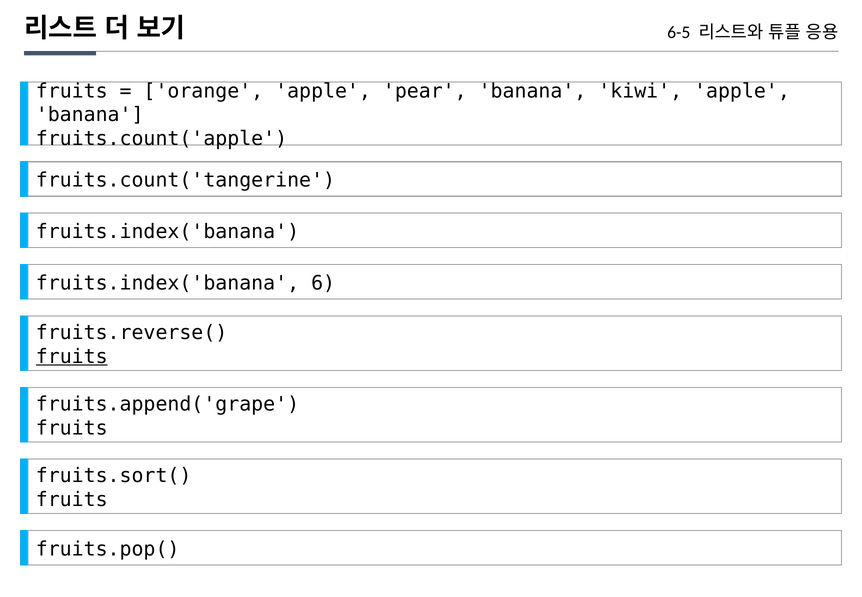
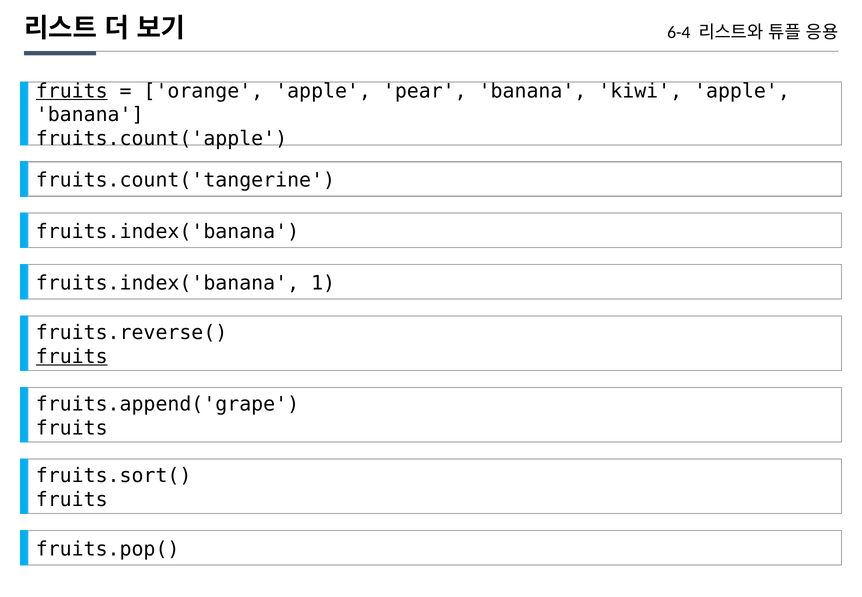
6-5: 6-5 -> 6-4
fruits at (72, 91) underline: none -> present
6: 6 -> 1
